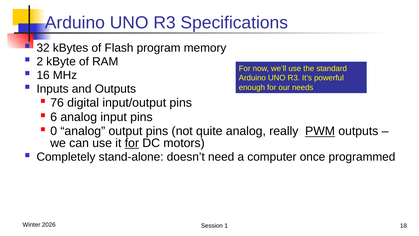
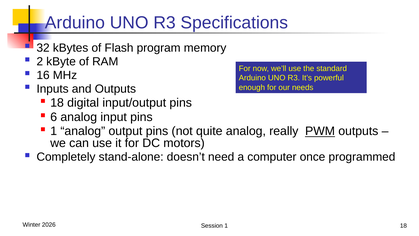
76 at (57, 103): 76 -> 18
0 at (54, 131): 0 -> 1
for at (132, 143) underline: present -> none
